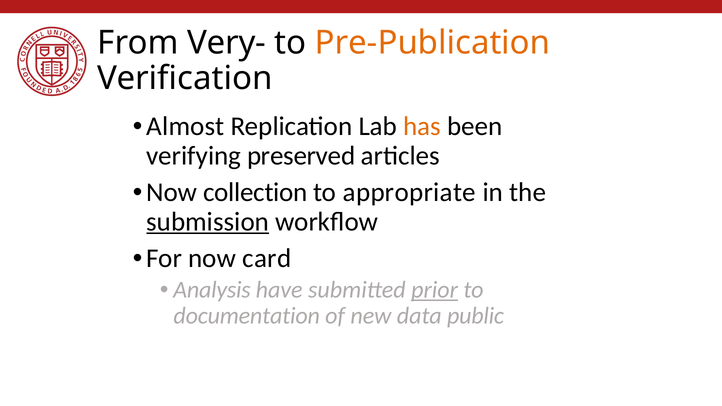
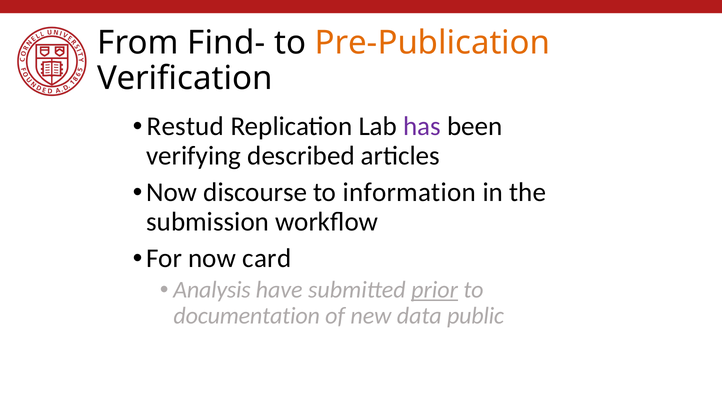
Very-: Very- -> Find-
Almost: Almost -> Restud
has colour: orange -> purple
preserved: preserved -> described
collection: collection -> discourse
appropriate: appropriate -> information
submission underline: present -> none
